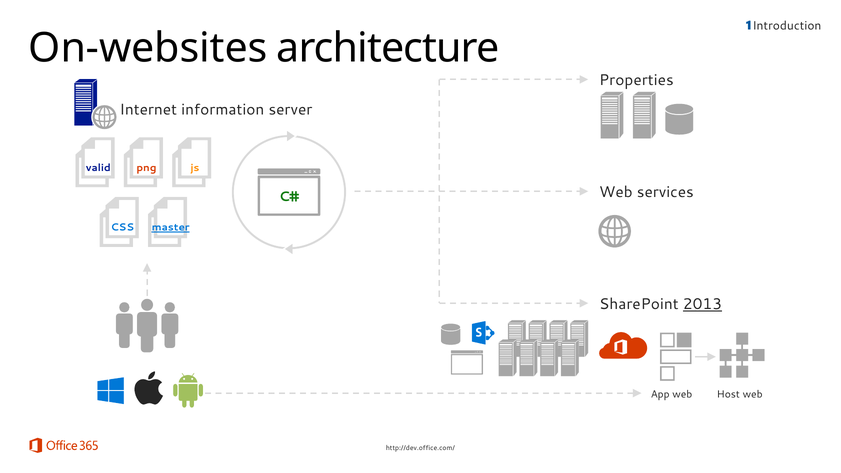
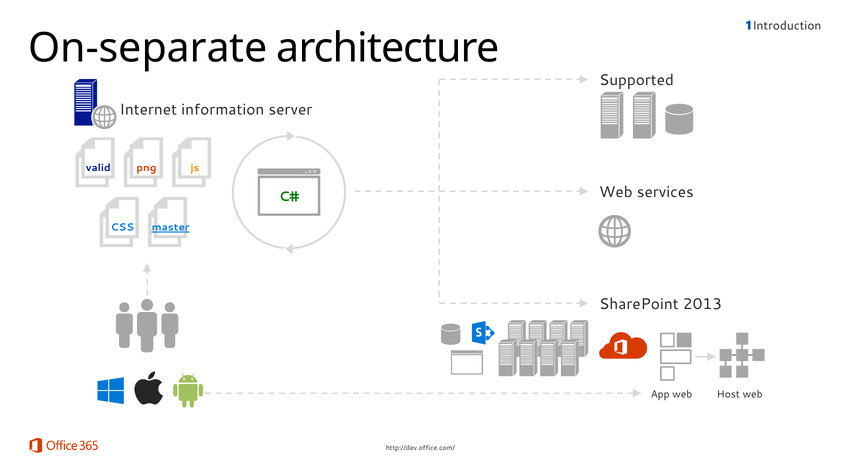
On-websites: On-websites -> On-separate
Properties: Properties -> Supported
2013 underline: present -> none
